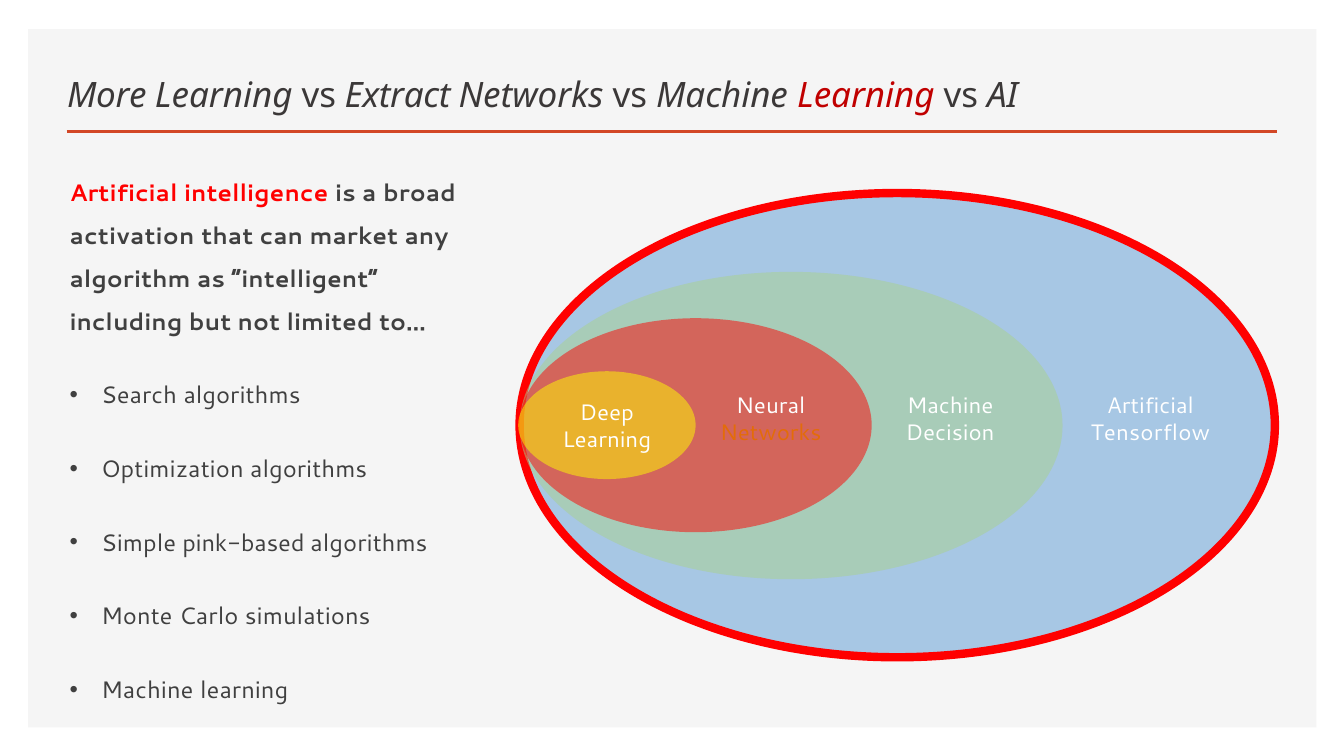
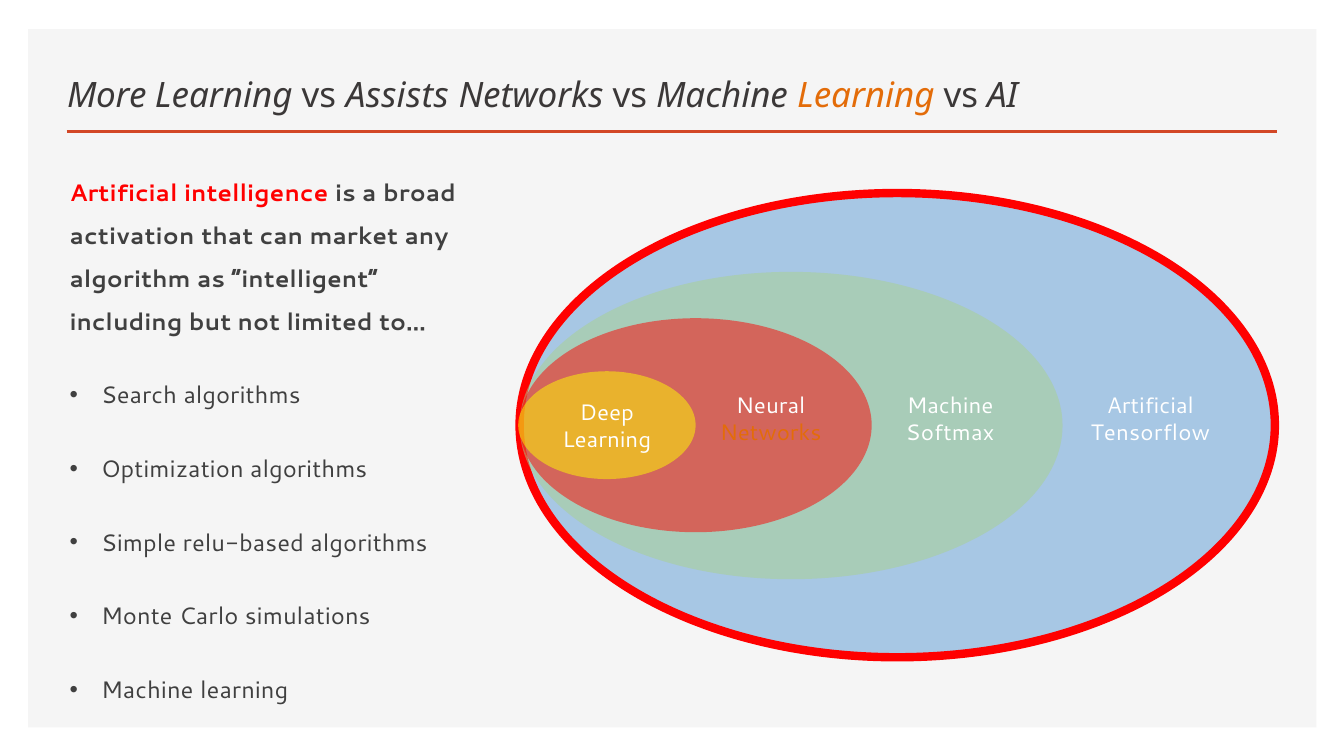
Extract: Extract -> Assists
Learning at (866, 96) colour: red -> orange
Decision: Decision -> Softmax
pink-based: pink-based -> relu-based
